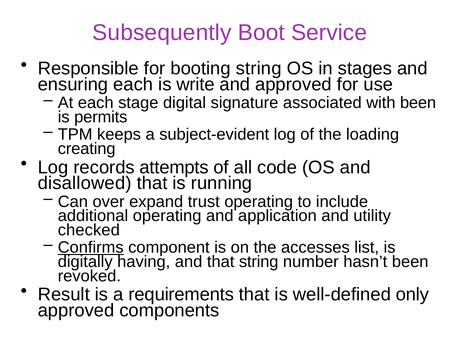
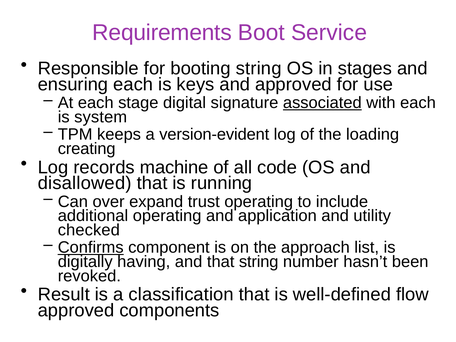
Subsequently: Subsequently -> Requirements
write: write -> keys
associated underline: none -> present
with been: been -> each
permits: permits -> system
subject-evident: subject-evident -> version-evident
attempts: attempts -> machine
accesses: accesses -> approach
requirements: requirements -> classification
only: only -> flow
